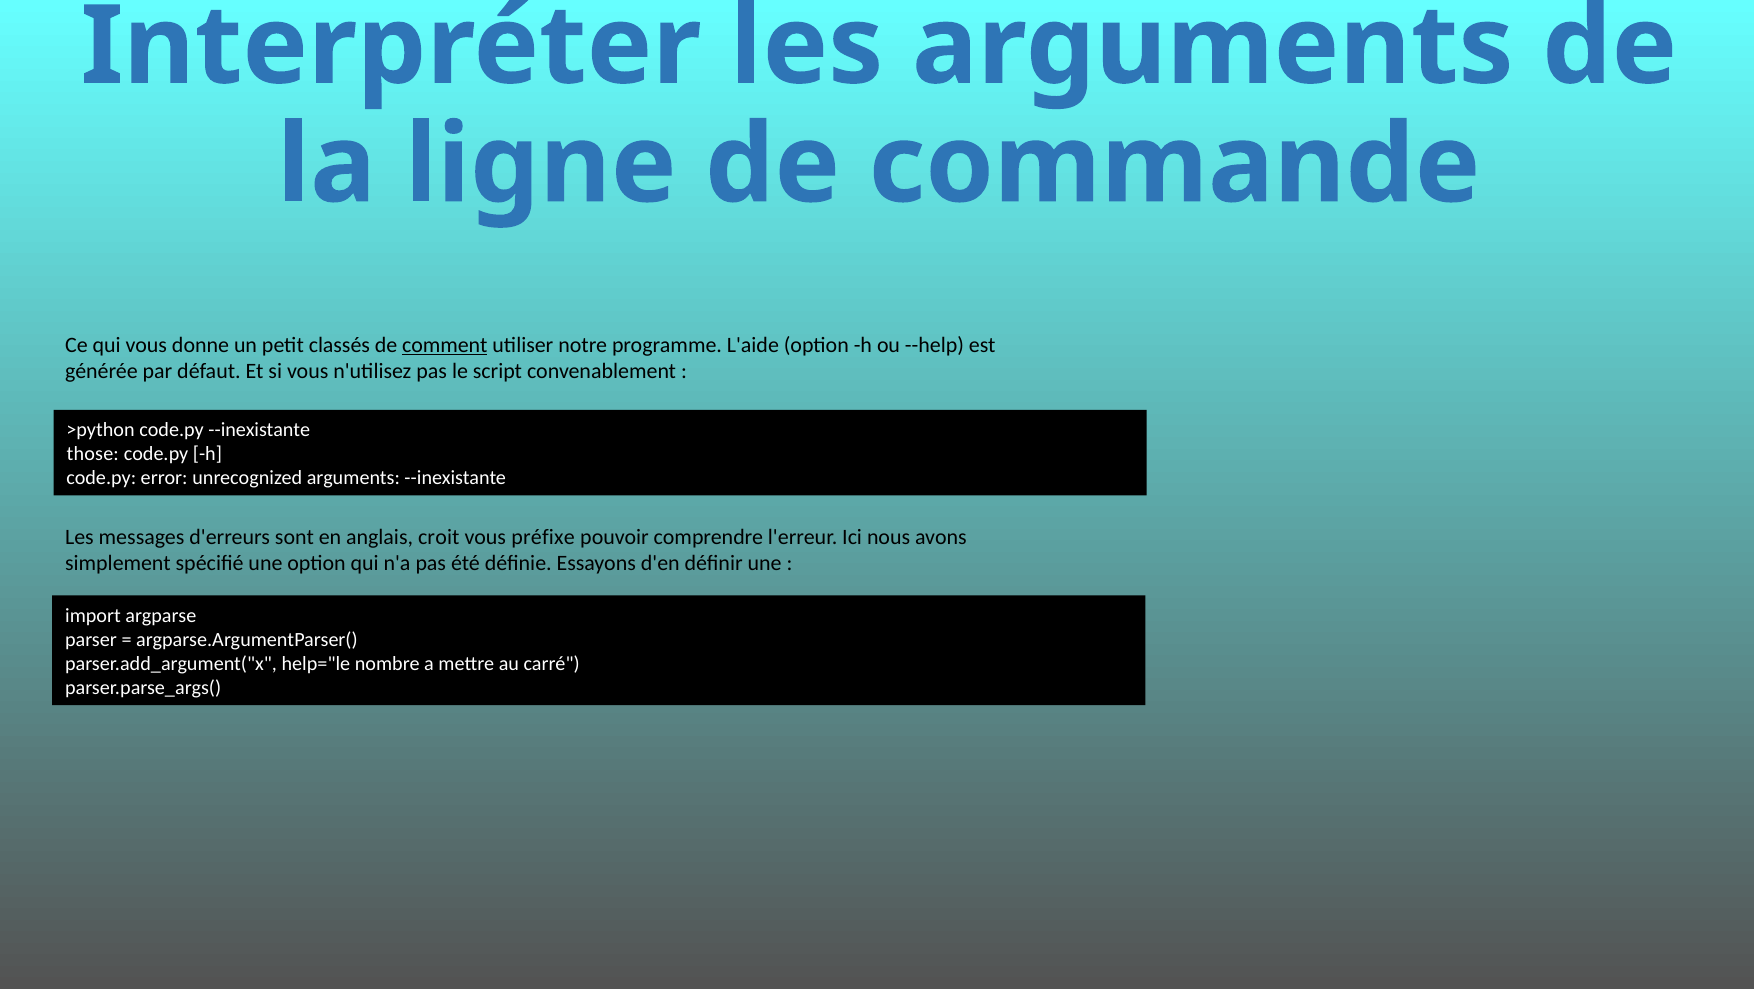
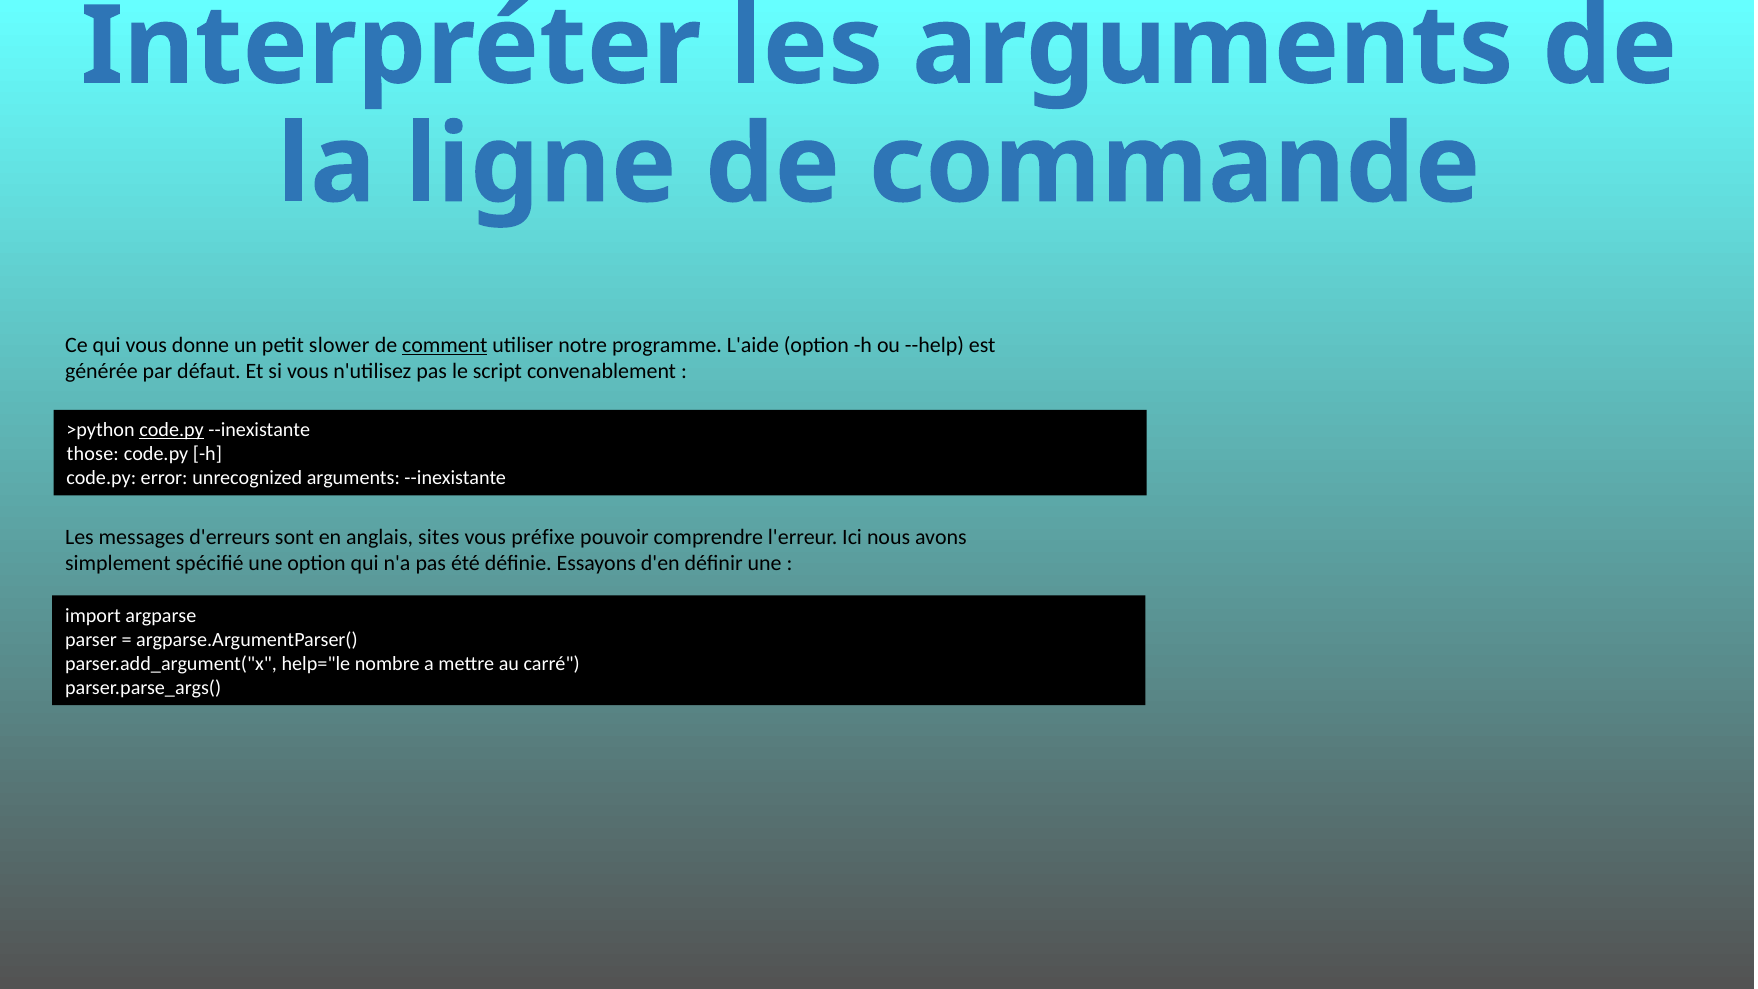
classés: classés -> slower
code.py at (172, 430) underline: none -> present
croit: croit -> sites
